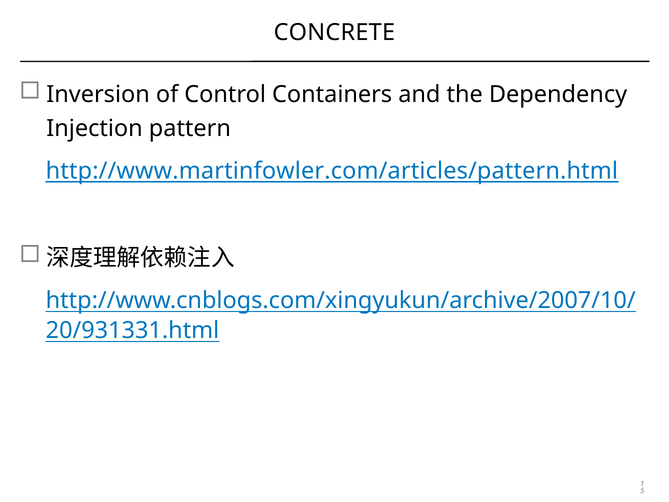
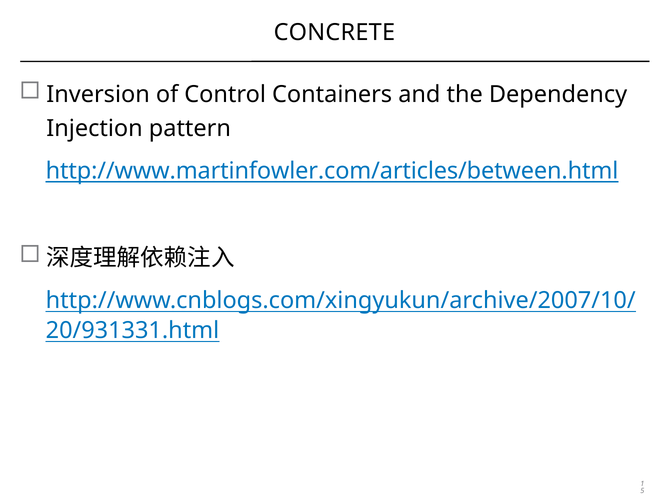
http://www.martinfowler.com/articles/pattern.html: http://www.martinfowler.com/articles/pattern.html -> http://www.martinfowler.com/articles/between.html
